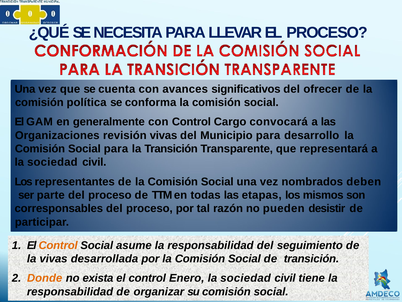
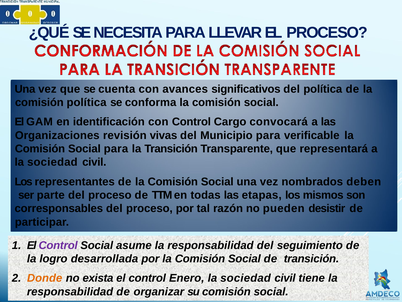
del ofrecer: ofrecer -> política
generalmente: generalmente -> identificación
desarrollo: desarrollo -> verificable
Control at (58, 245) colour: orange -> purple
la vivas: vivas -> logro
